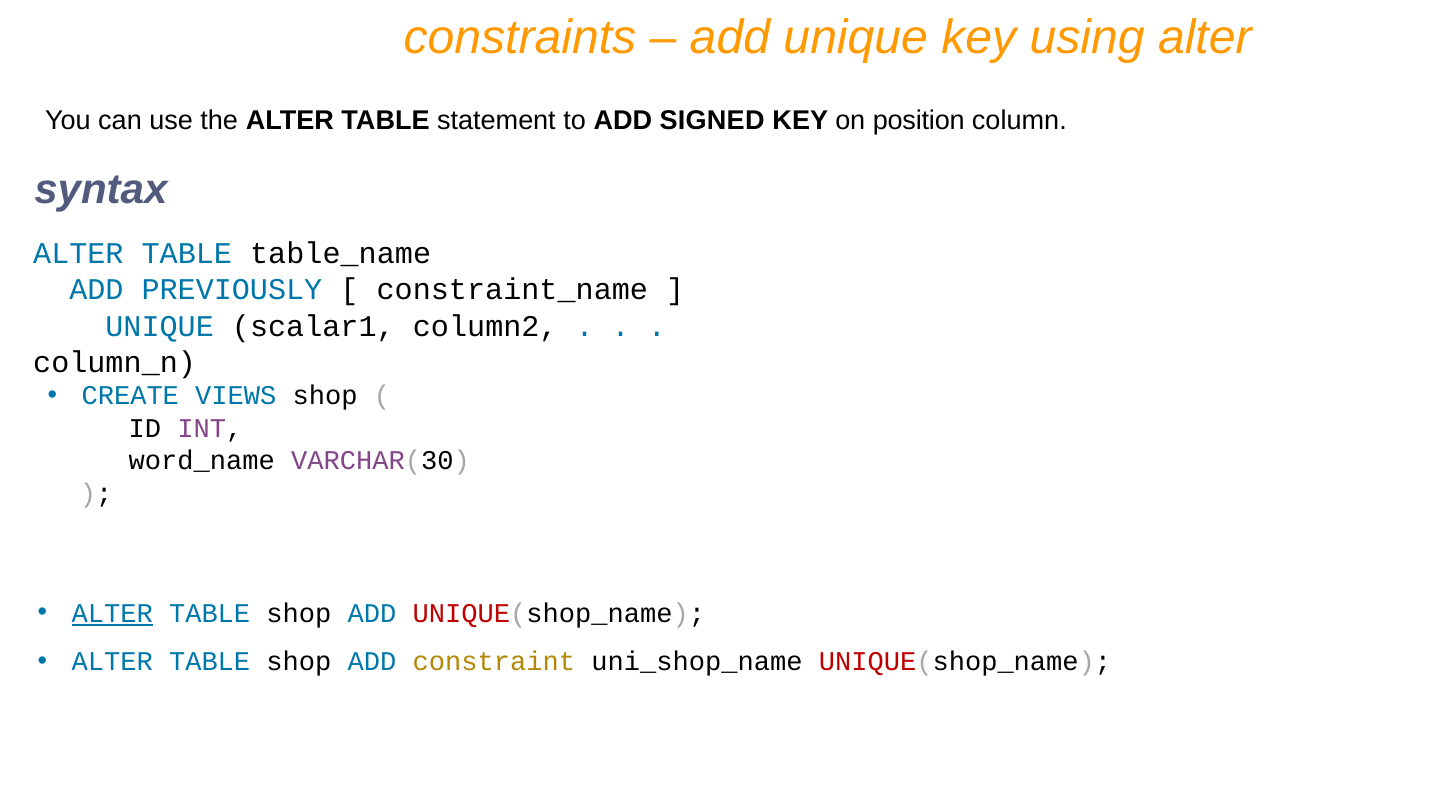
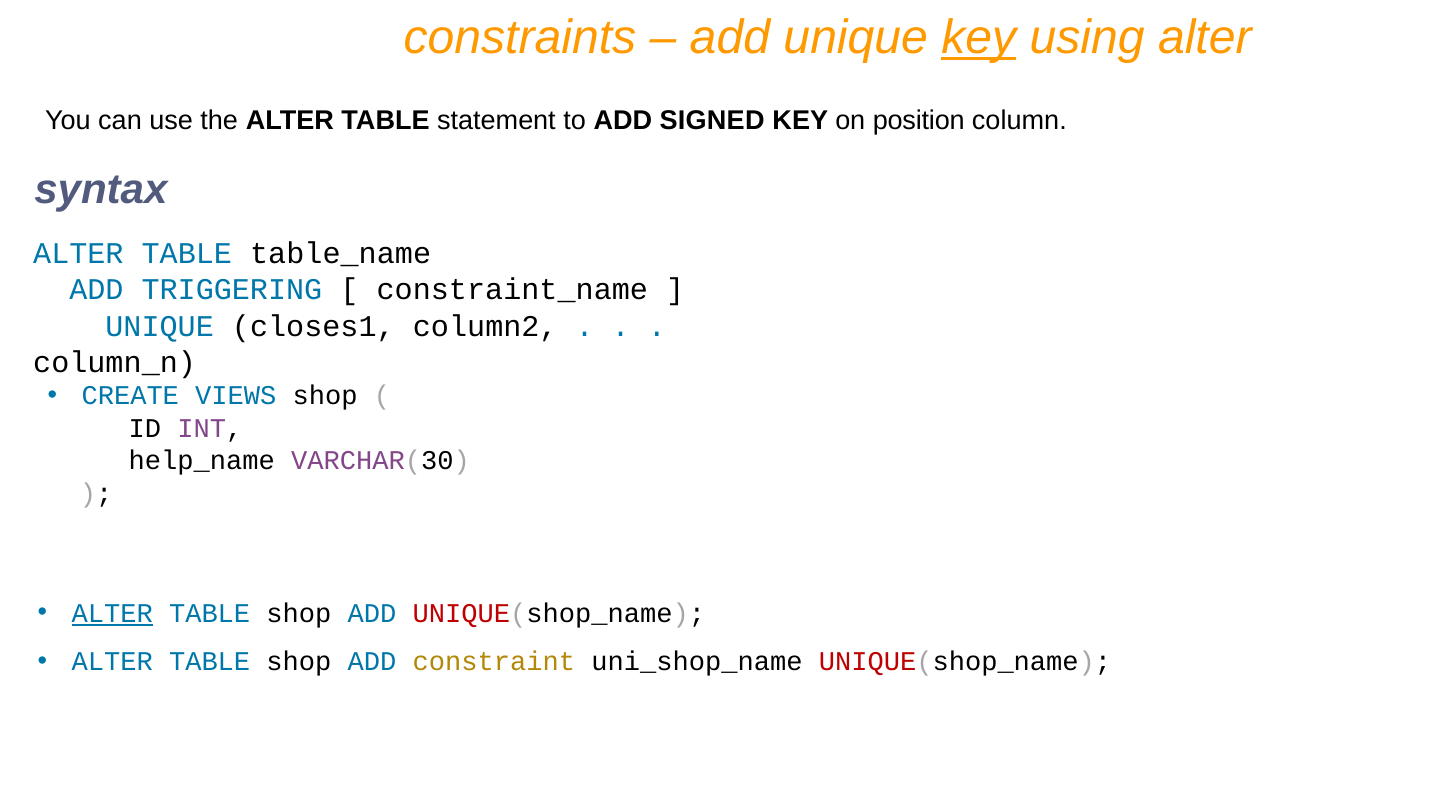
key at (979, 38) underline: none -> present
PREVIOUSLY: PREVIOUSLY -> TRIGGERING
scalar1: scalar1 -> closes1
word_name: word_name -> help_name
